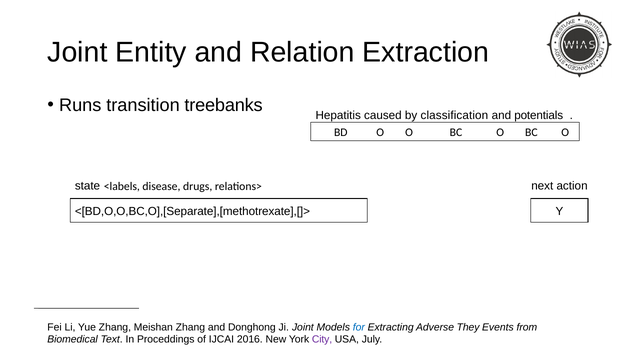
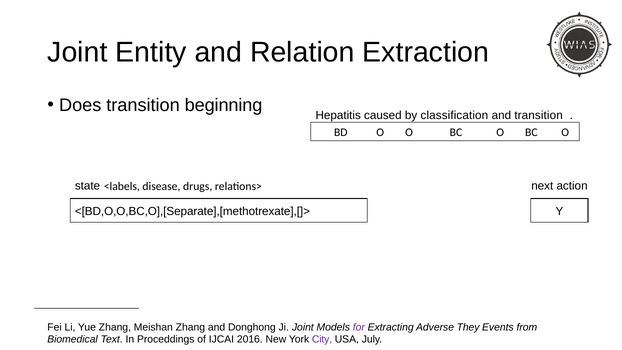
Runs: Runs -> Does
treebanks: treebanks -> beginning
and potentials: potentials -> transition
for colour: blue -> purple
